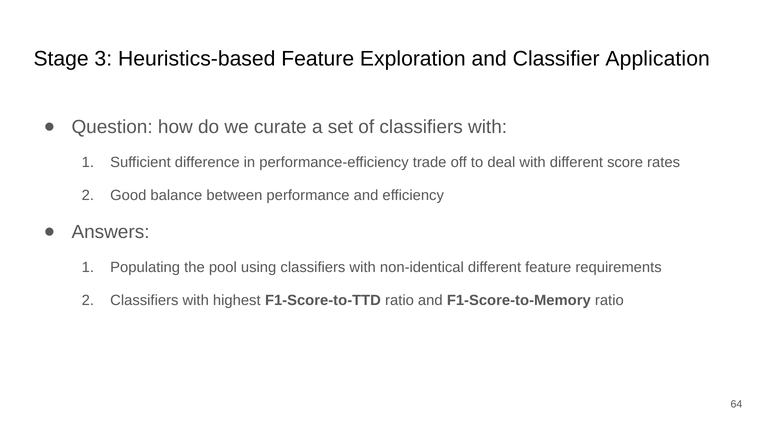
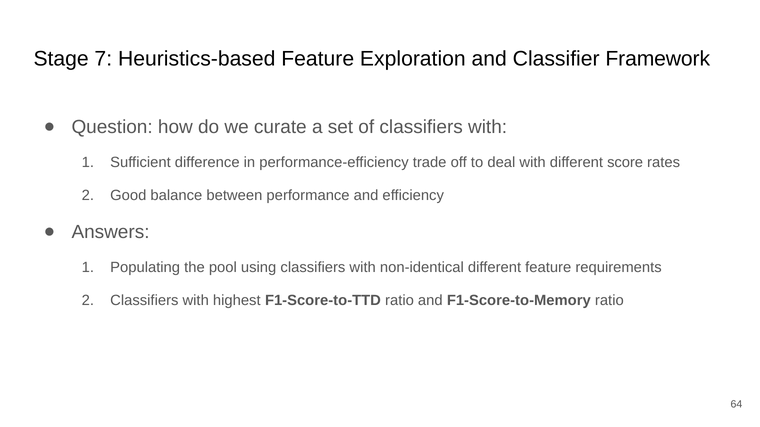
3: 3 -> 7
Application: Application -> Framework
